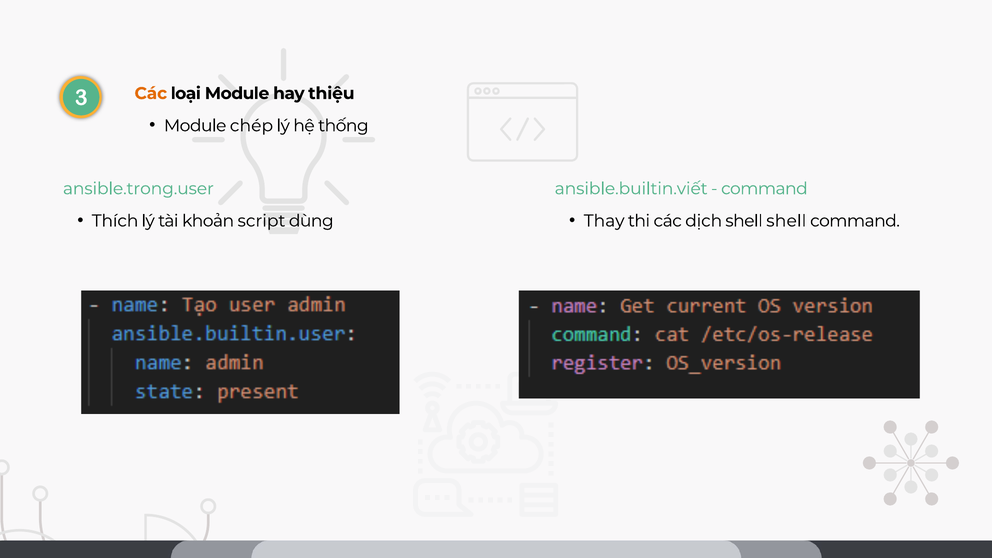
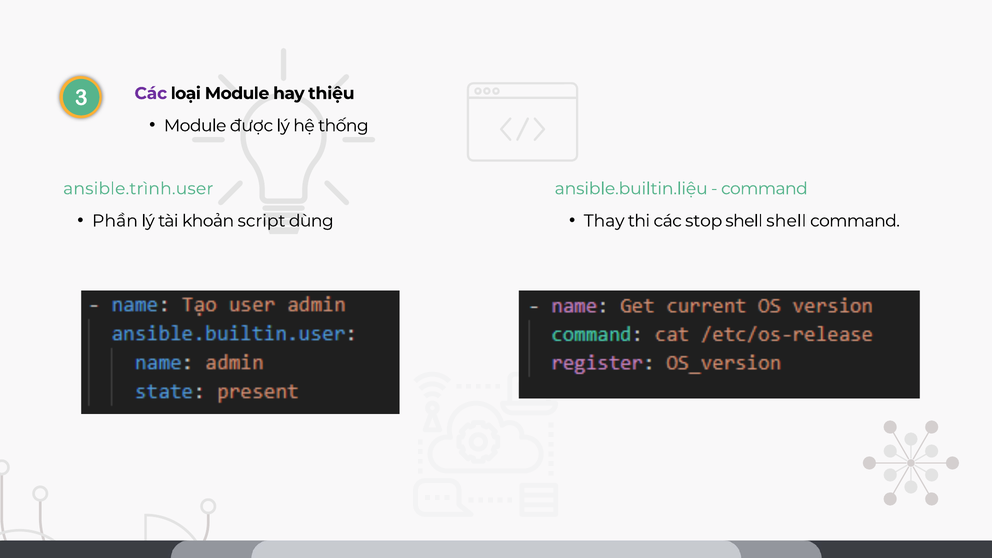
Các at (151, 93) colour: orange -> purple
chép: chép -> được
ansible.trong.user: ansible.trong.user -> ansible.trình.user
ansible.builtin.viết: ansible.builtin.viết -> ansible.builtin.liệu
Thích: Thích -> Phần
dịch: dịch -> stop
